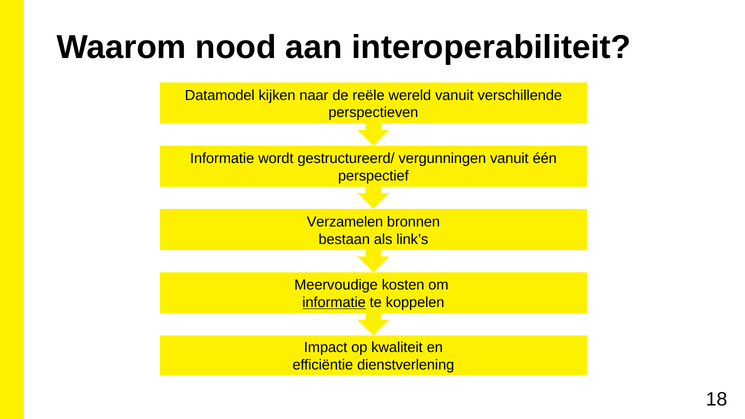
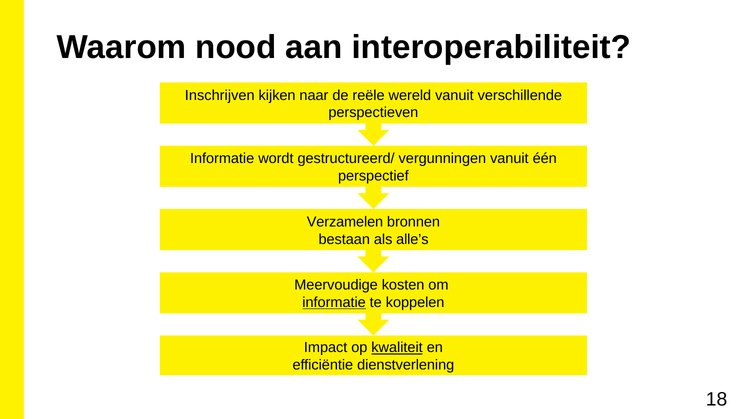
Datamodel: Datamodel -> Inschrijven
link’s: link’s -> alle’s
kwaliteit underline: none -> present
